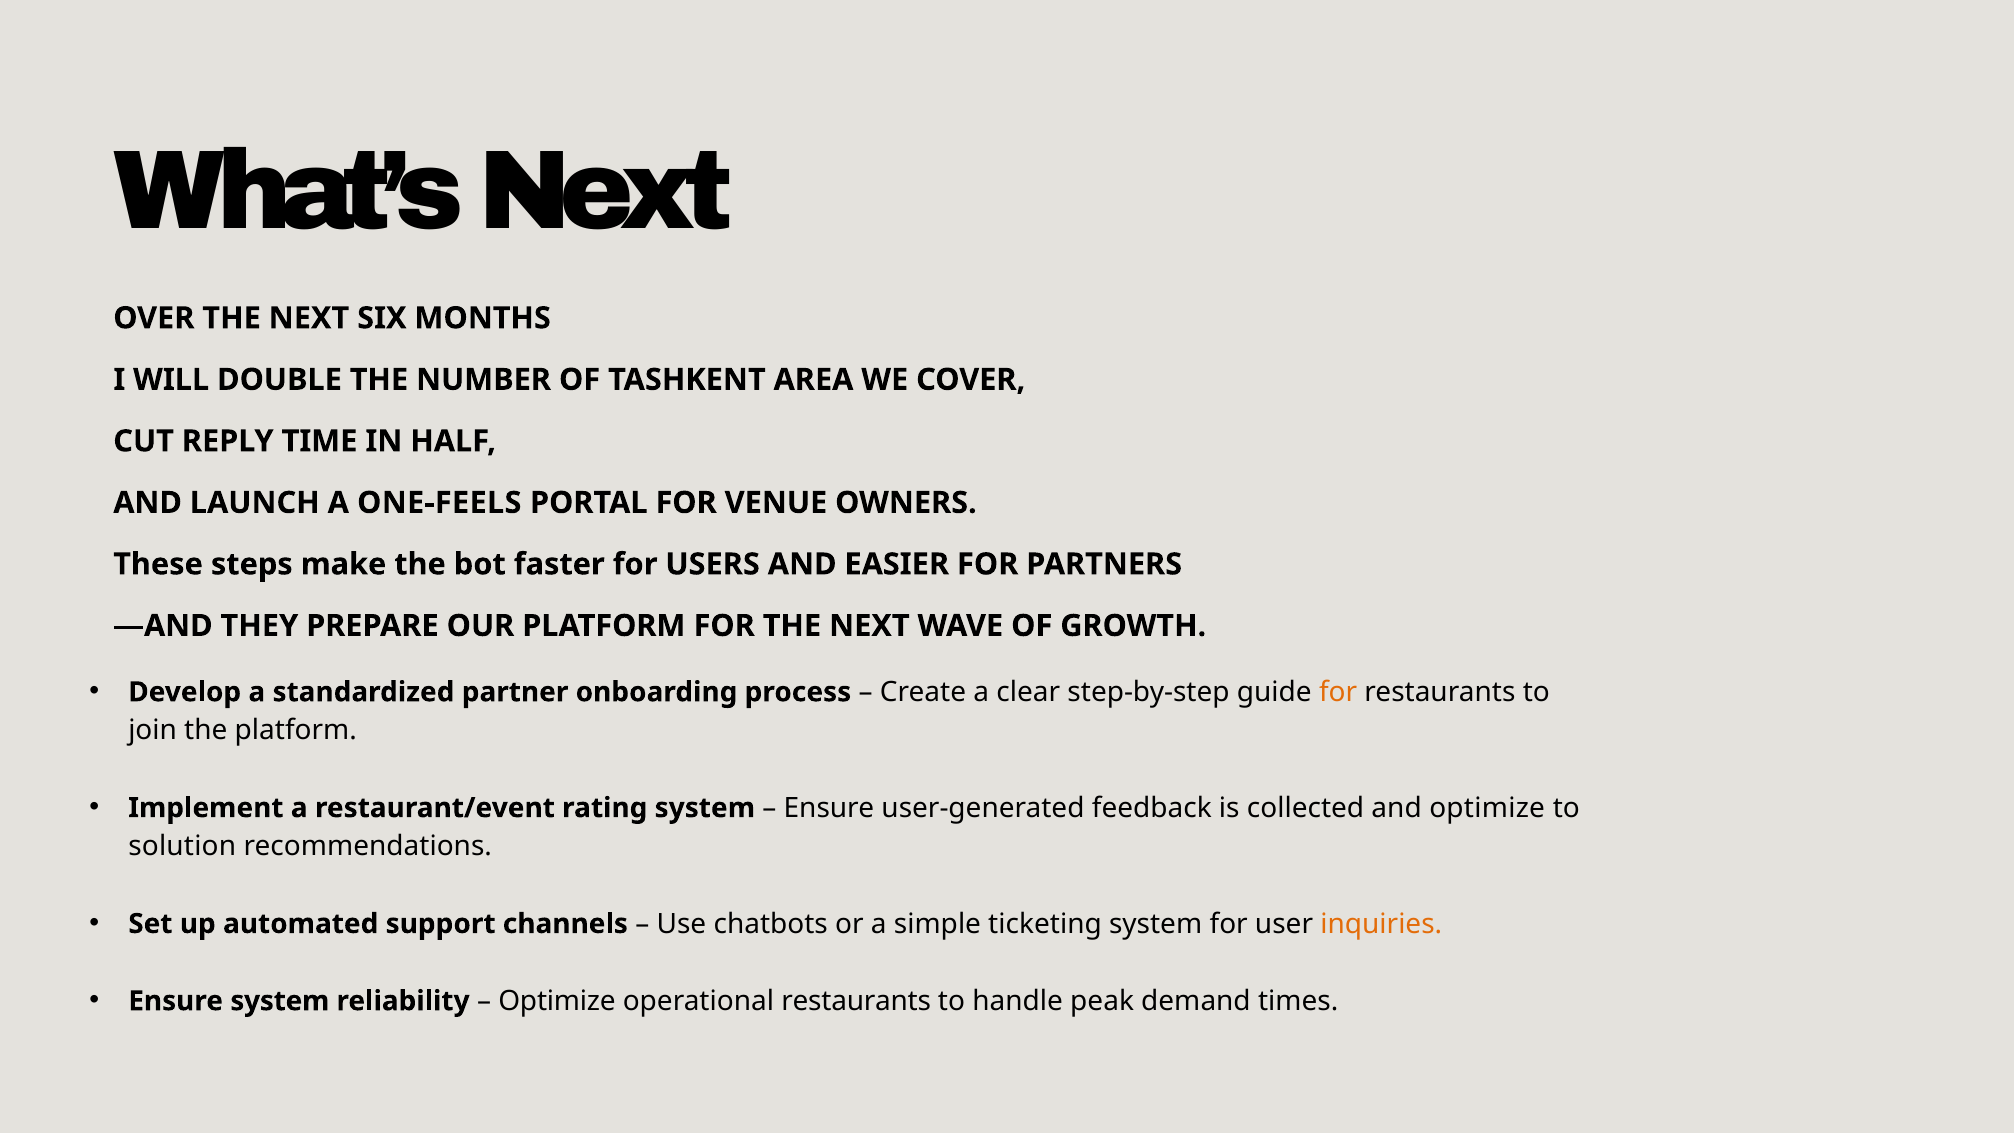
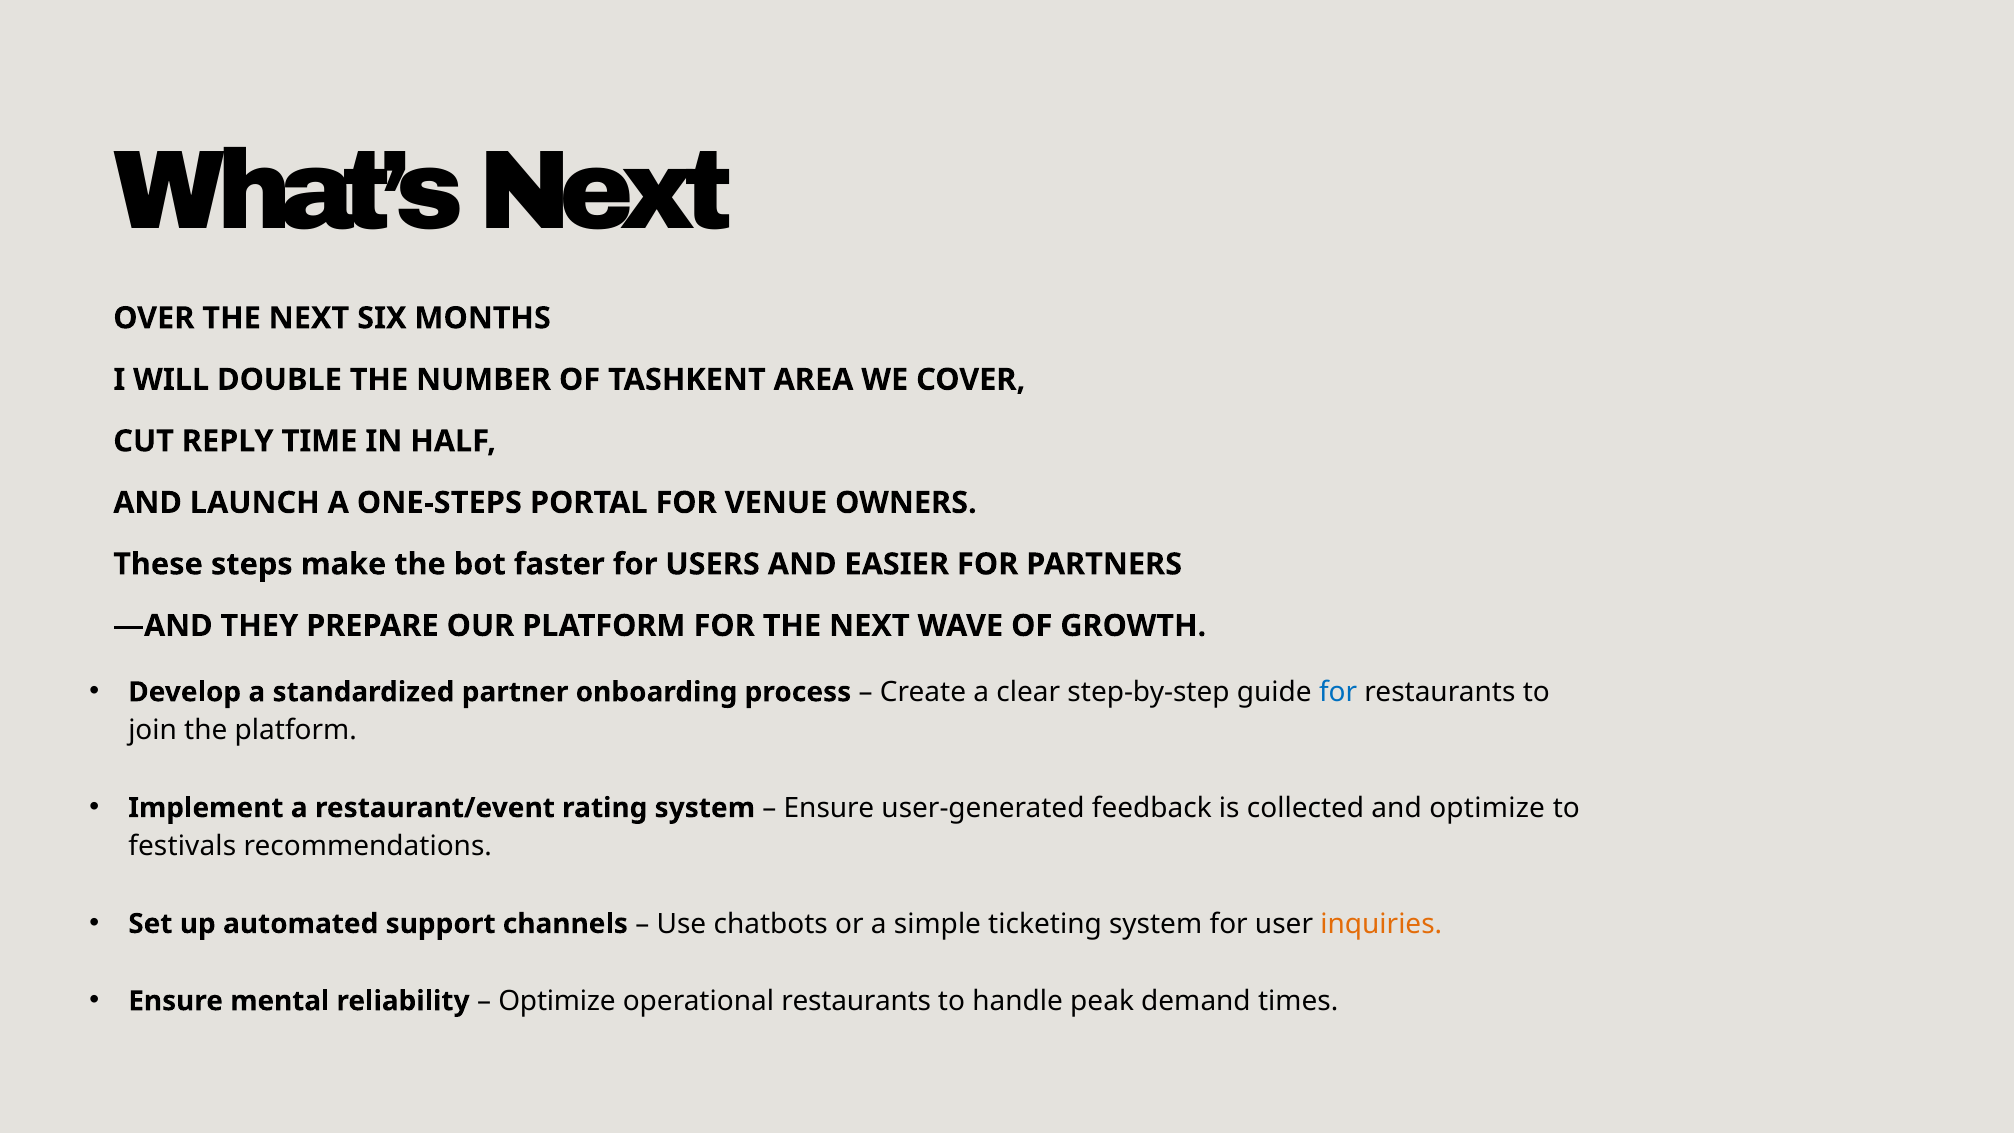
ONE-FEELS: ONE-FEELS -> ONE-STEPS
for at (1338, 692) colour: orange -> blue
solution: solution -> festivals
Ensure system: system -> mental
